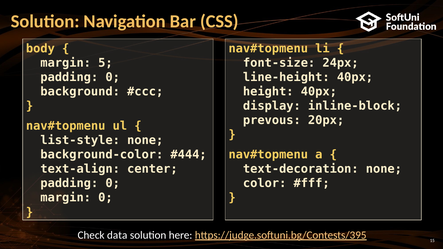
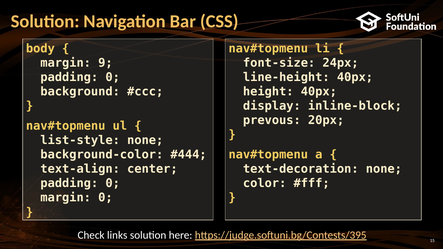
5: 5 -> 9
data: data -> links
